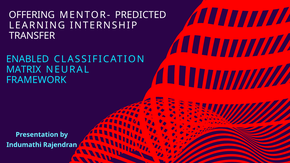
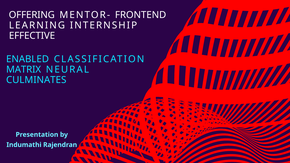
PREDICTED: PREDICTED -> FRONTEND
TRANSFER: TRANSFER -> EFFECTIVE
FRAMEWORK: FRAMEWORK -> CULMINATES
